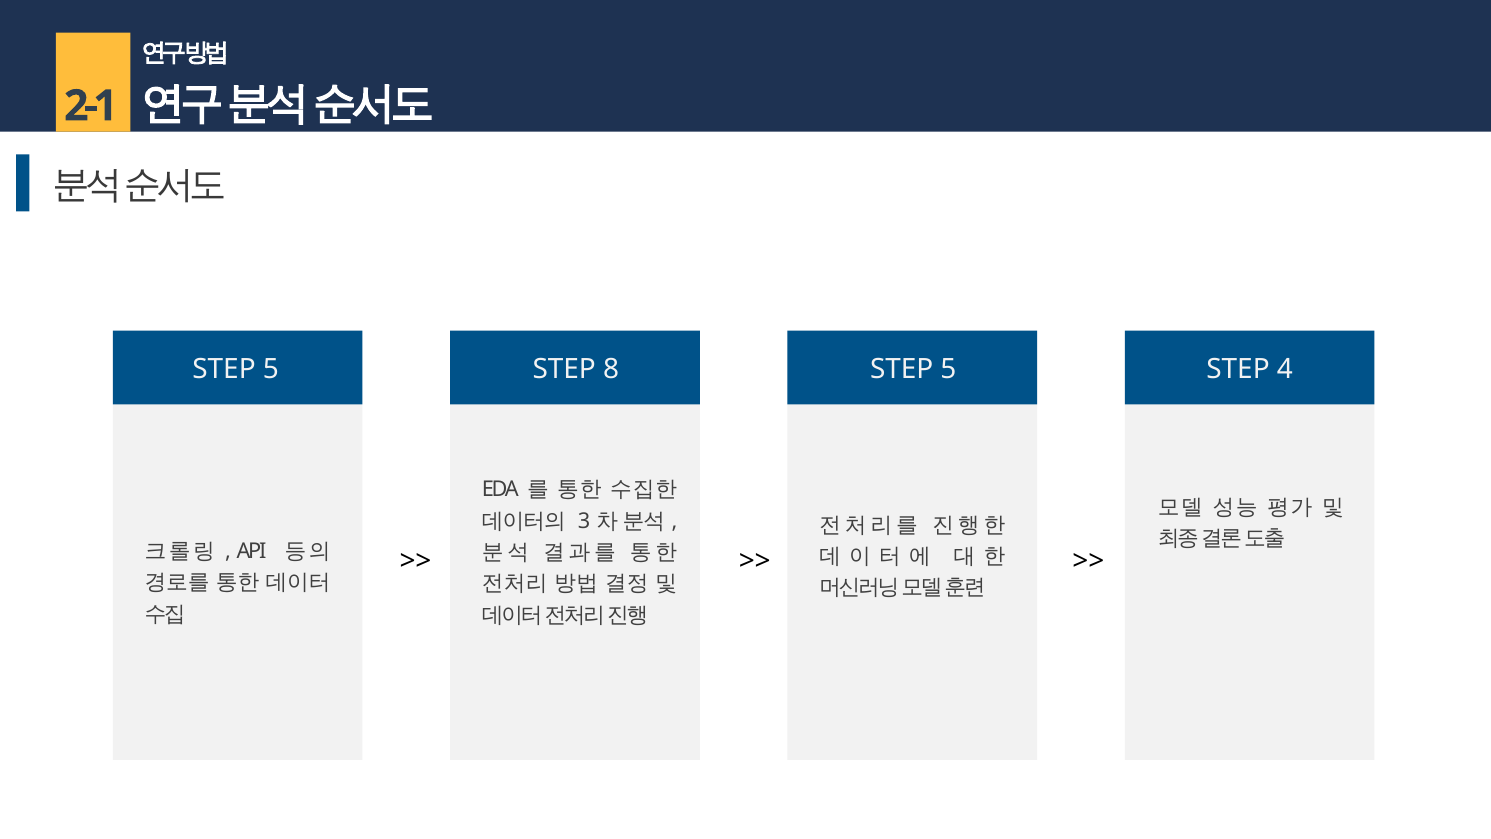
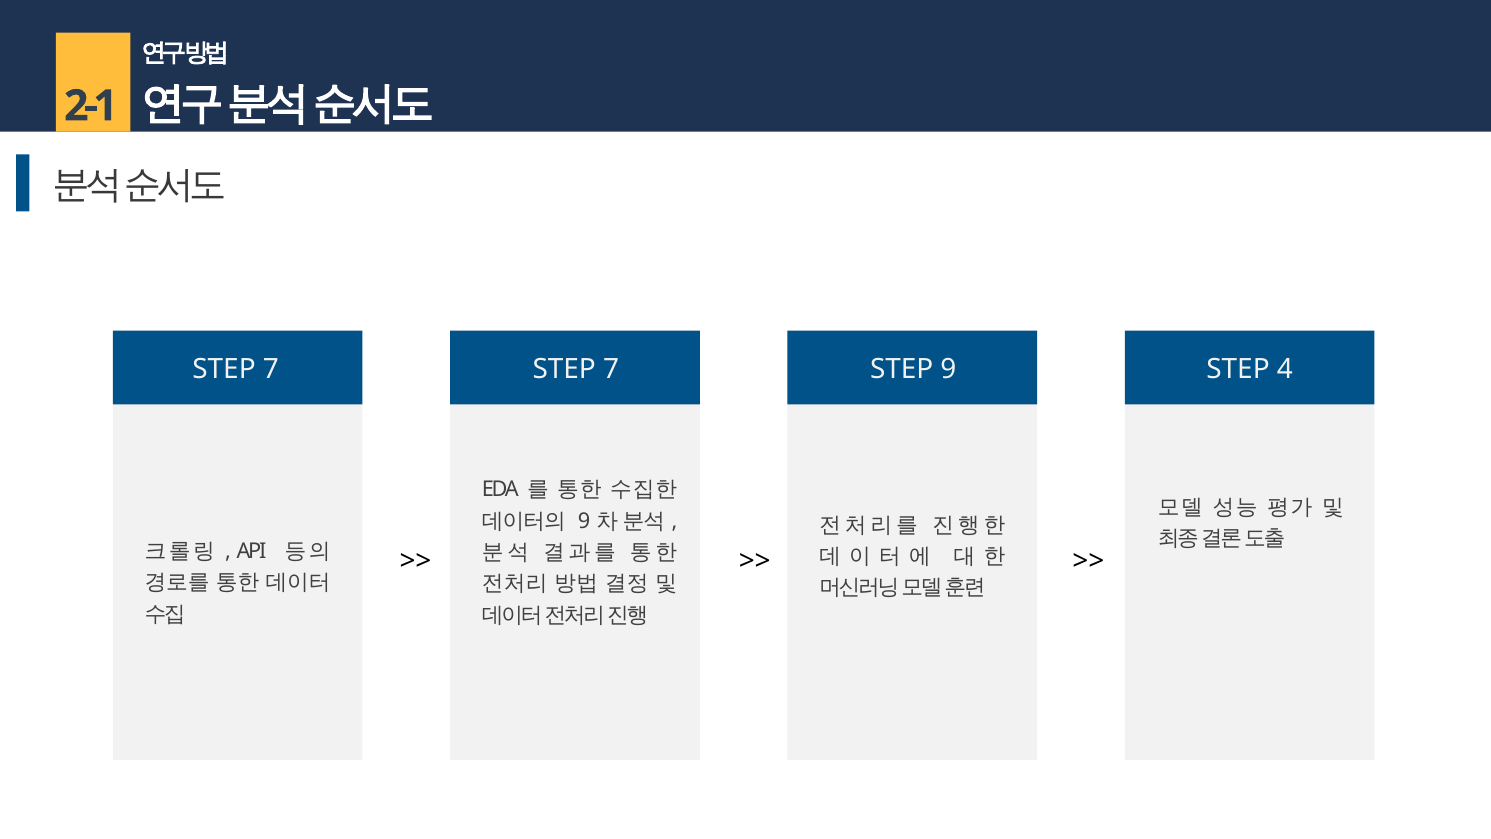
5 at (271, 369): 5 -> 7
8 at (611, 369): 8 -> 7
5 at (948, 369): 5 -> 9
3 at (584, 521): 3 -> 9
